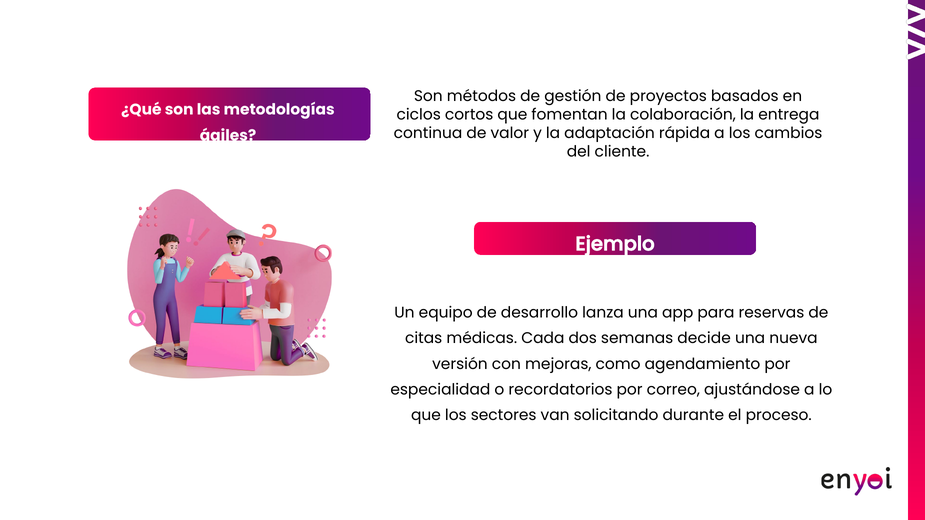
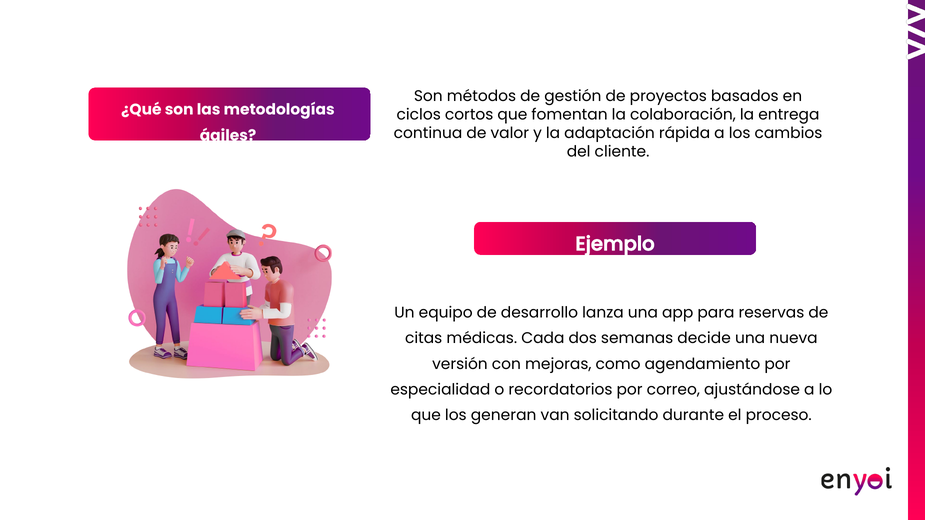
sectores: sectores -> generan
